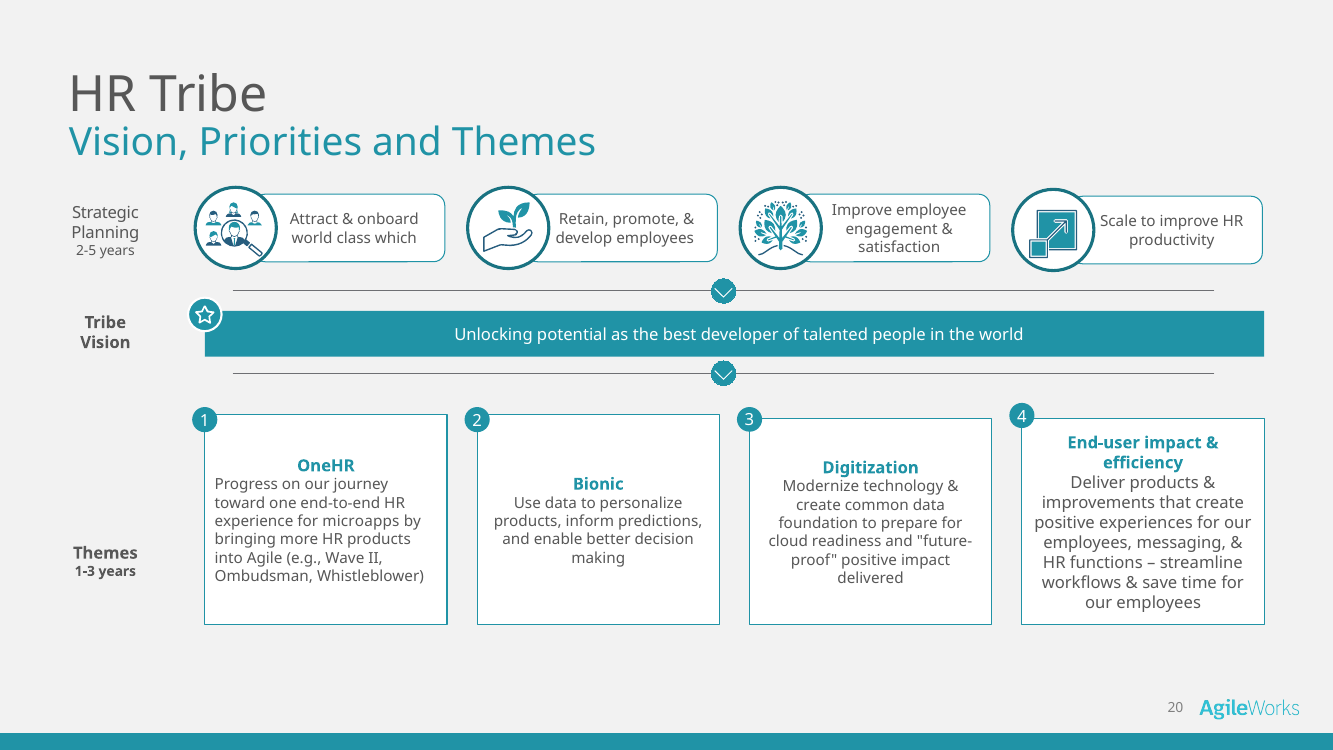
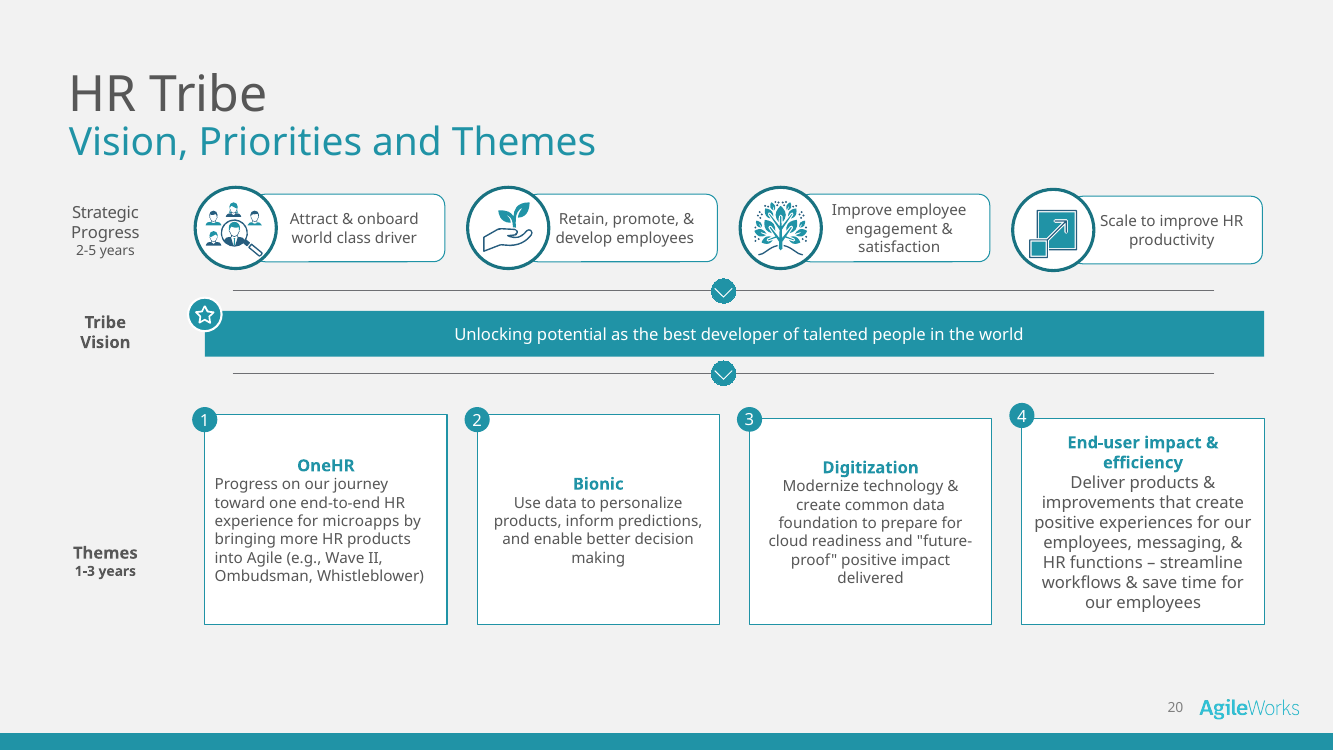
Planning at (105, 233): Planning -> Progress
which: which -> driver
